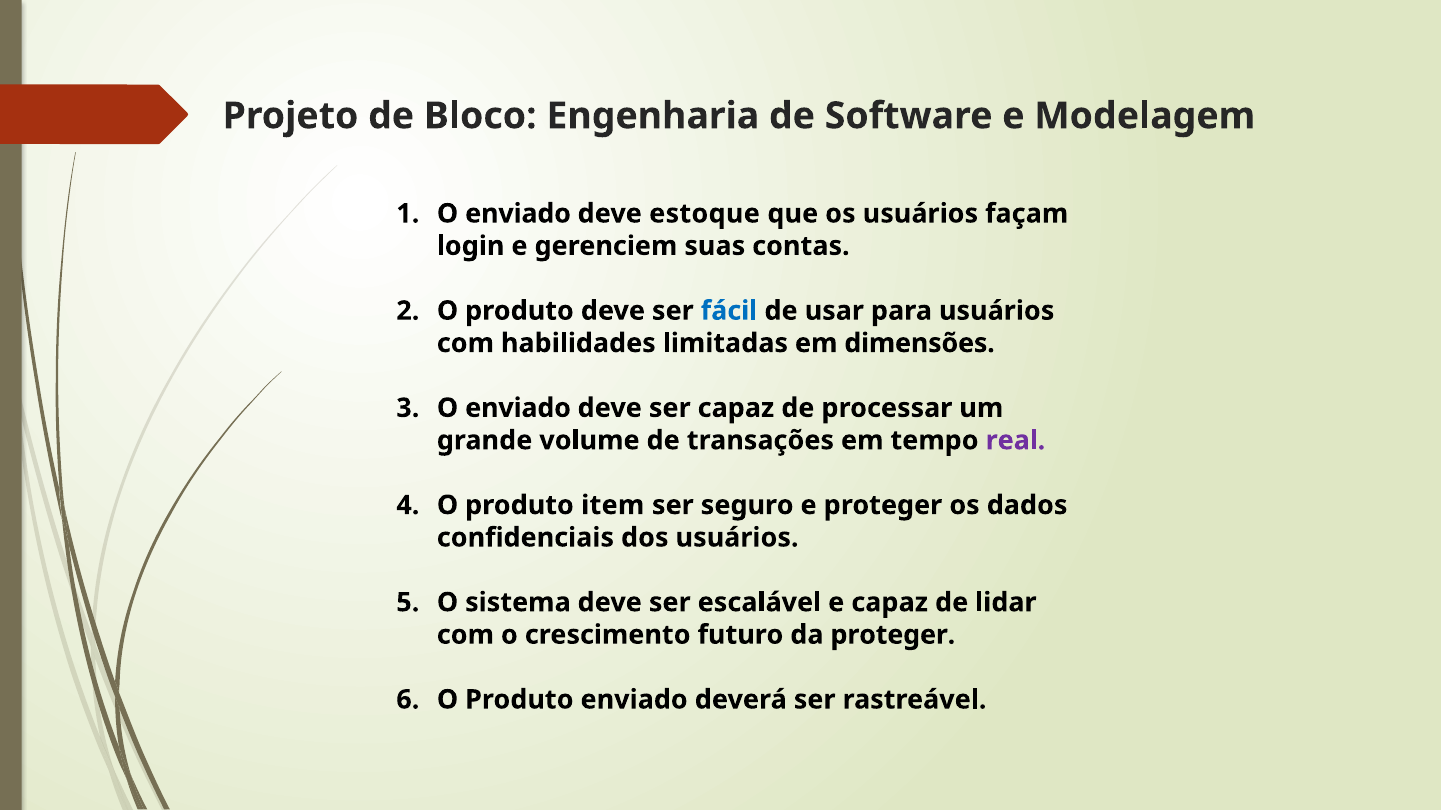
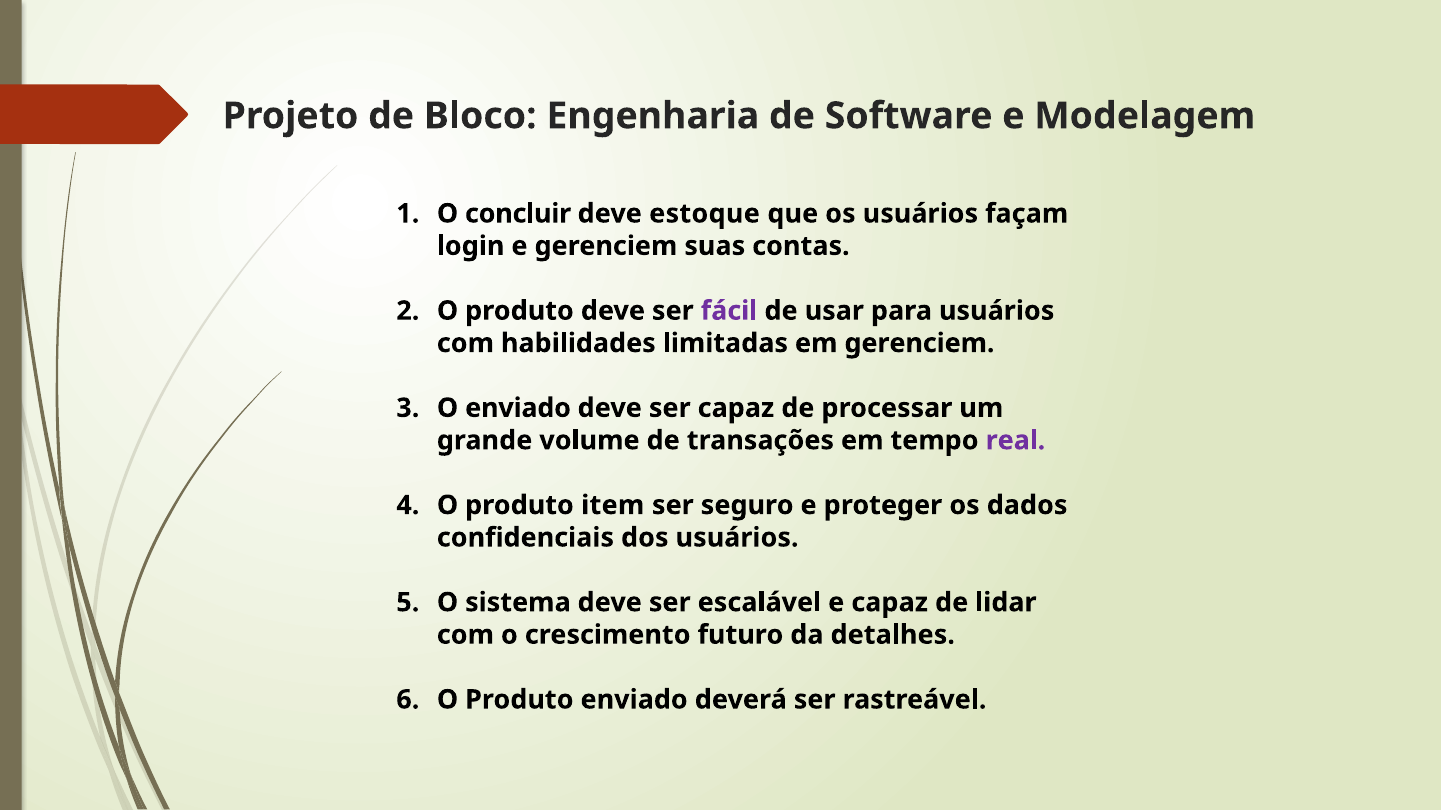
enviado at (518, 214): enviado -> concluir
fácil colour: blue -> purple
em dimensões: dimensões -> gerenciem
da proteger: proteger -> detalhes
